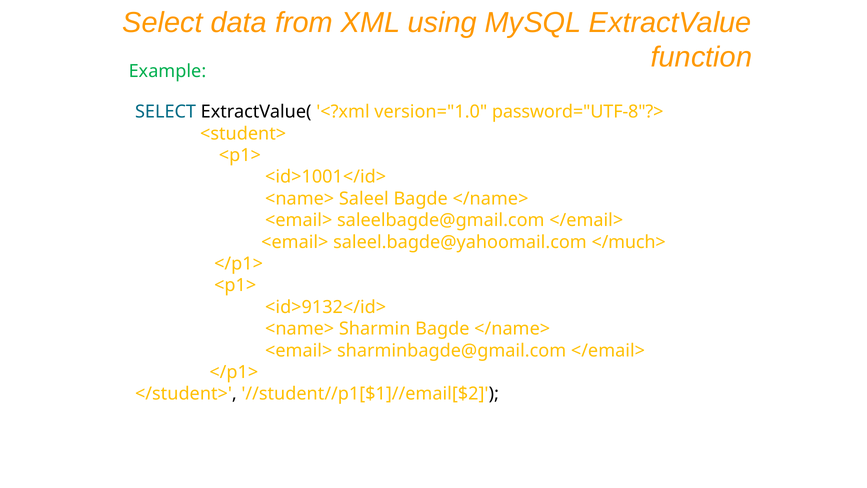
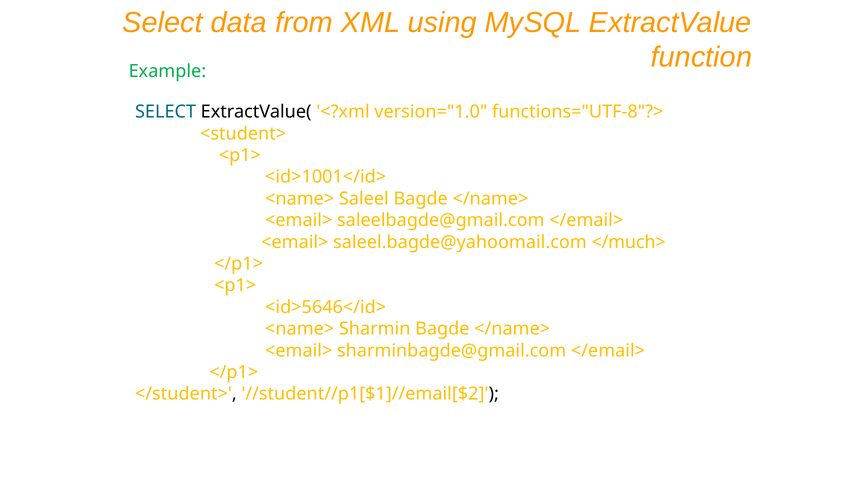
password="UTF-8"?>: password="UTF-8"?> -> functions="UTF-8"?>
<id>9132</id>: <id>9132</id> -> <id>5646</id>
